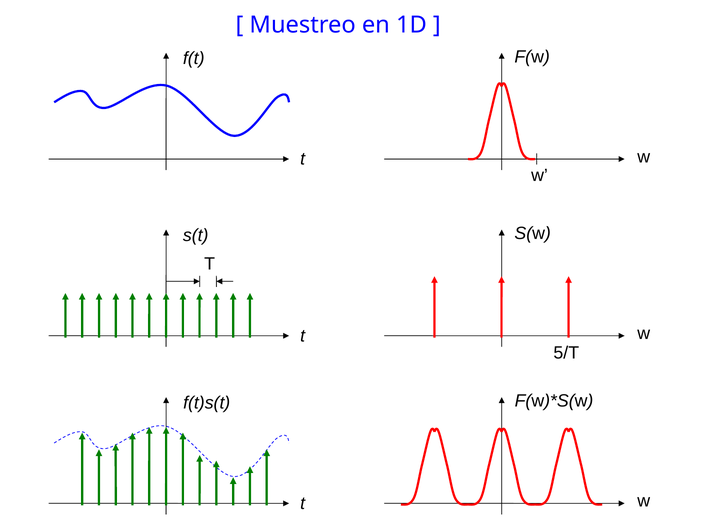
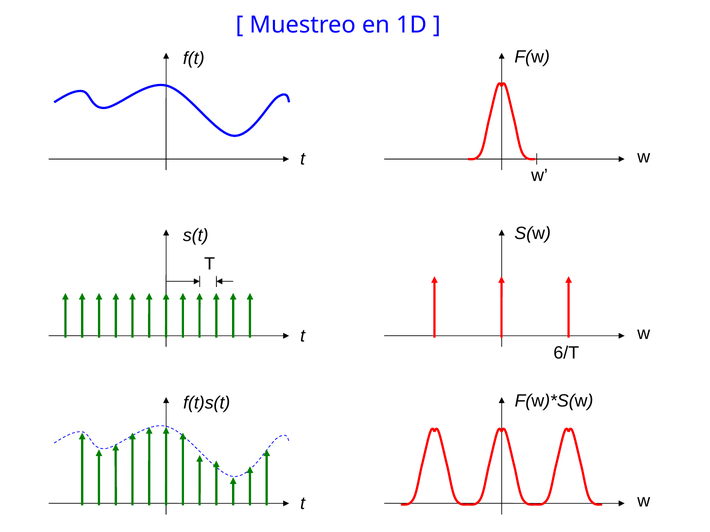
5/T: 5/T -> 6/T
